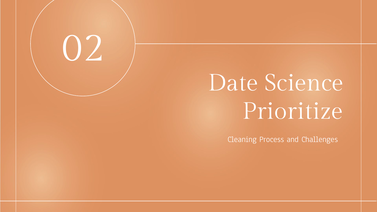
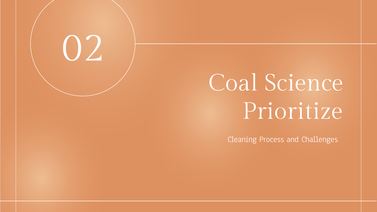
Date: Date -> Coal
